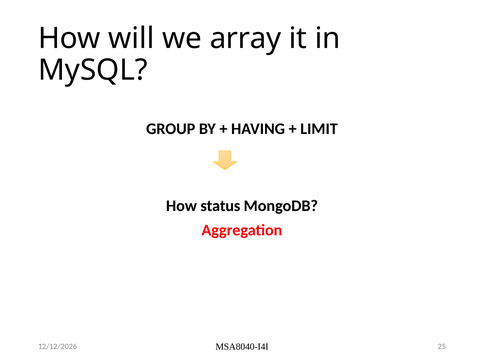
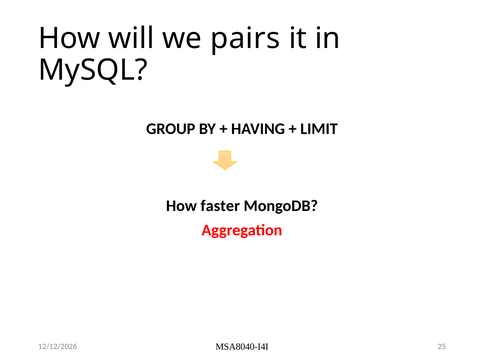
array: array -> pairs
status: status -> faster
